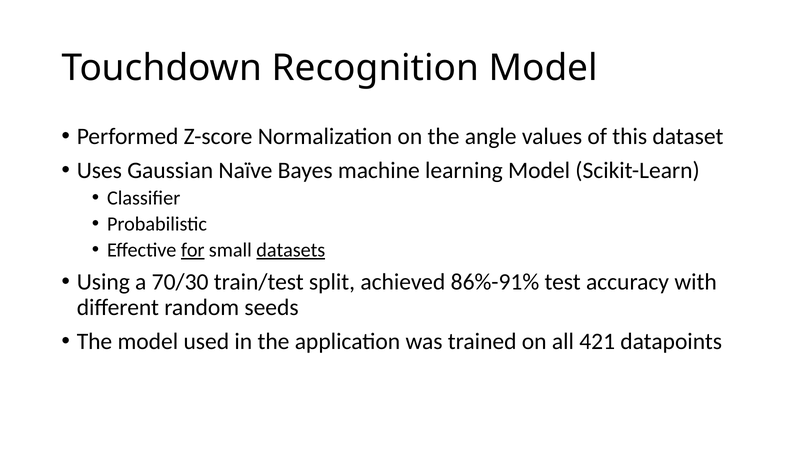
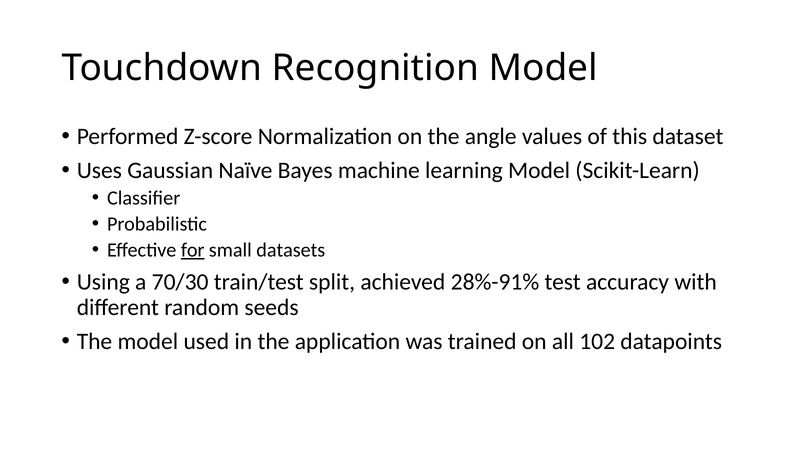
datasets underline: present -> none
86%-91%: 86%-91% -> 28%-91%
421: 421 -> 102
